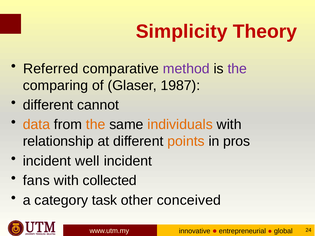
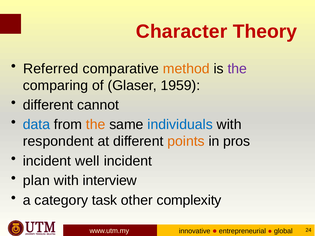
Simplicity: Simplicity -> Character
method colour: purple -> orange
1987: 1987 -> 1959
data colour: orange -> blue
individuals colour: orange -> blue
relationship: relationship -> respondent
fans: fans -> plan
collected: collected -> interview
conceived: conceived -> complexity
